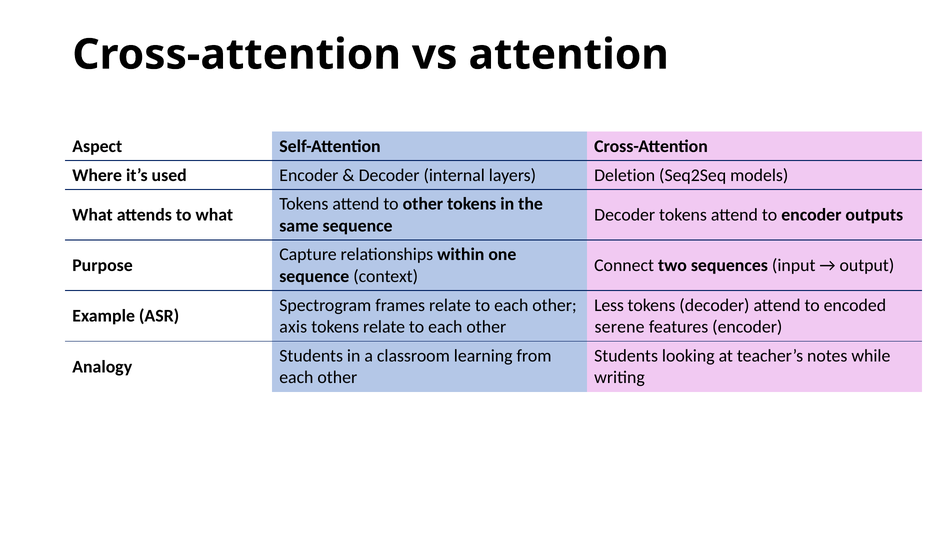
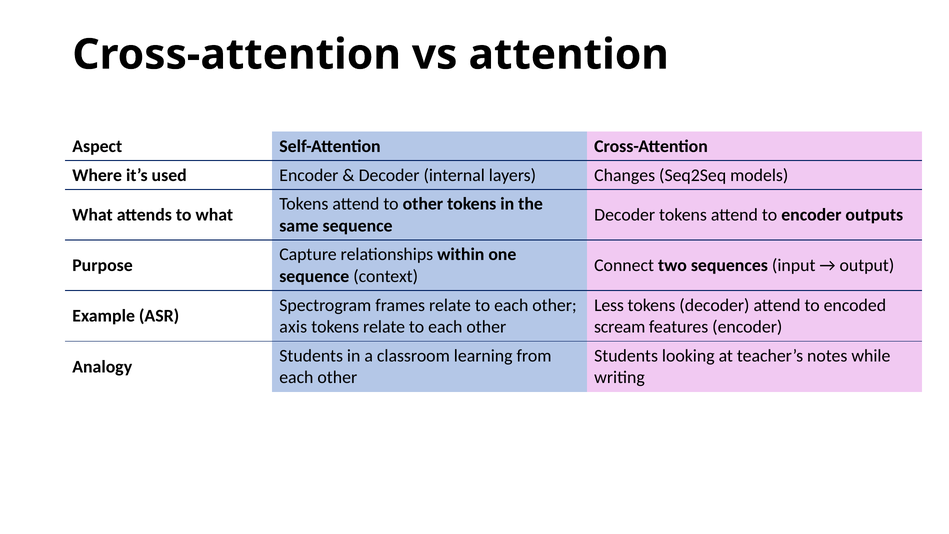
Deletion: Deletion -> Changes
serene: serene -> scream
